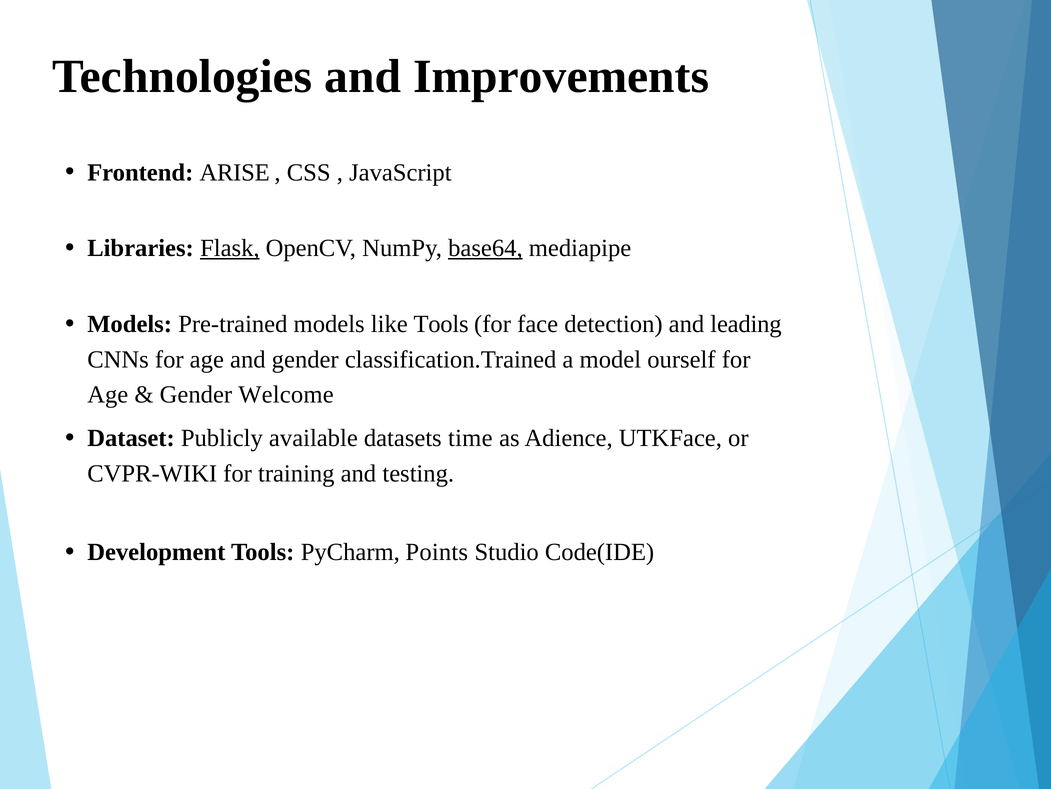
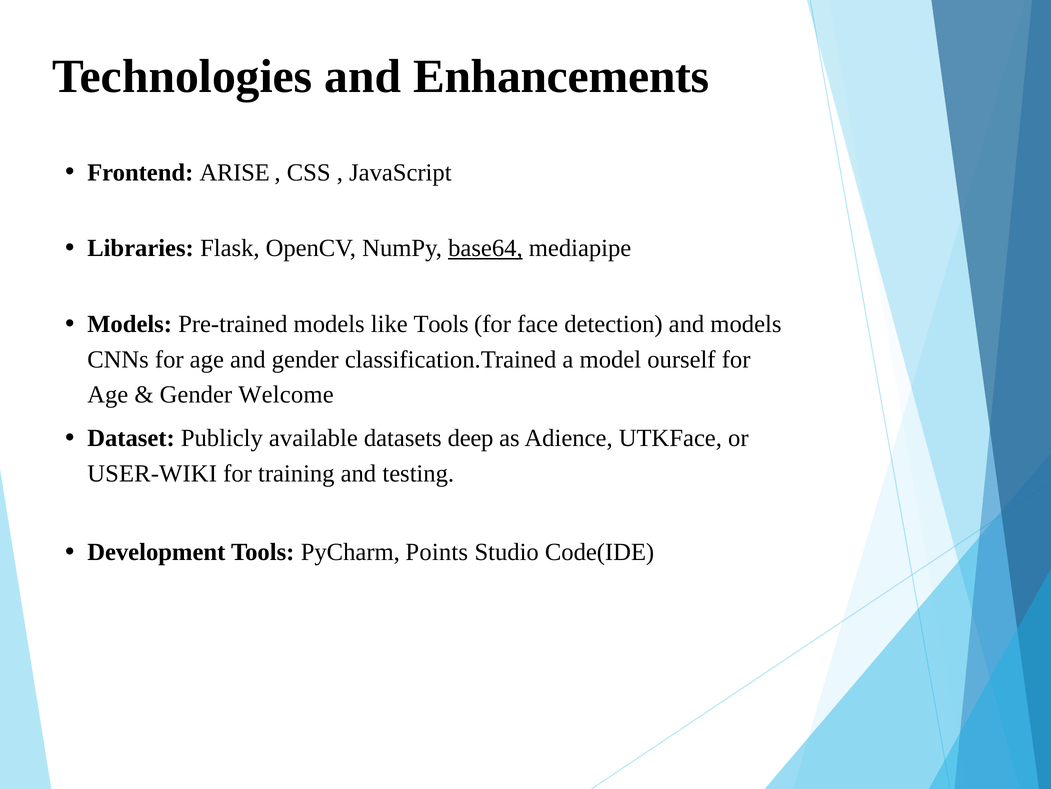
Improvements: Improvements -> Enhancements
Flask underline: present -> none
and leading: leading -> models
time: time -> deep
CVPR-WIKI: CVPR-WIKI -> USER-WIKI
